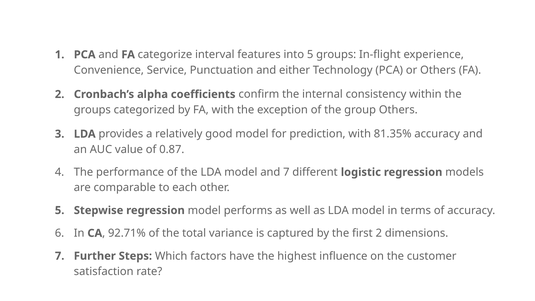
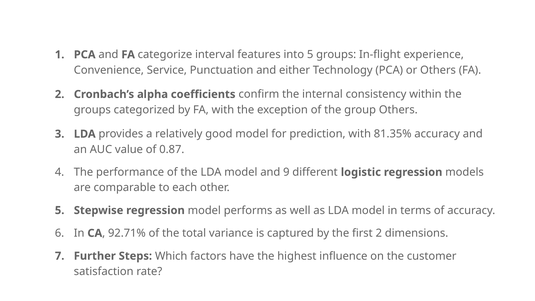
and 7: 7 -> 9
